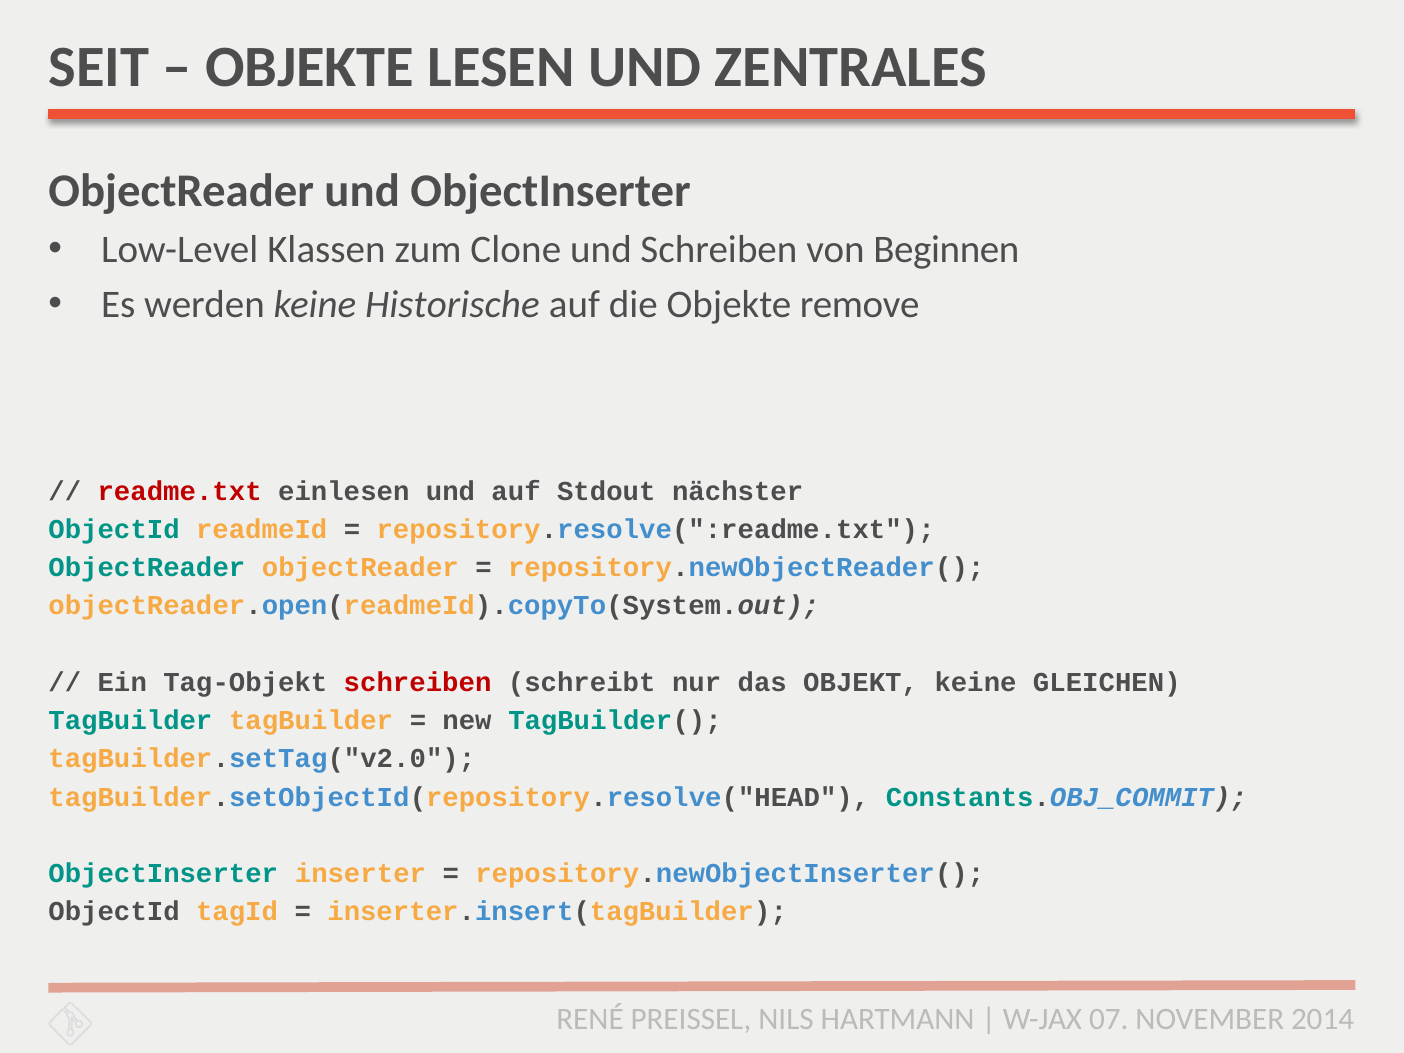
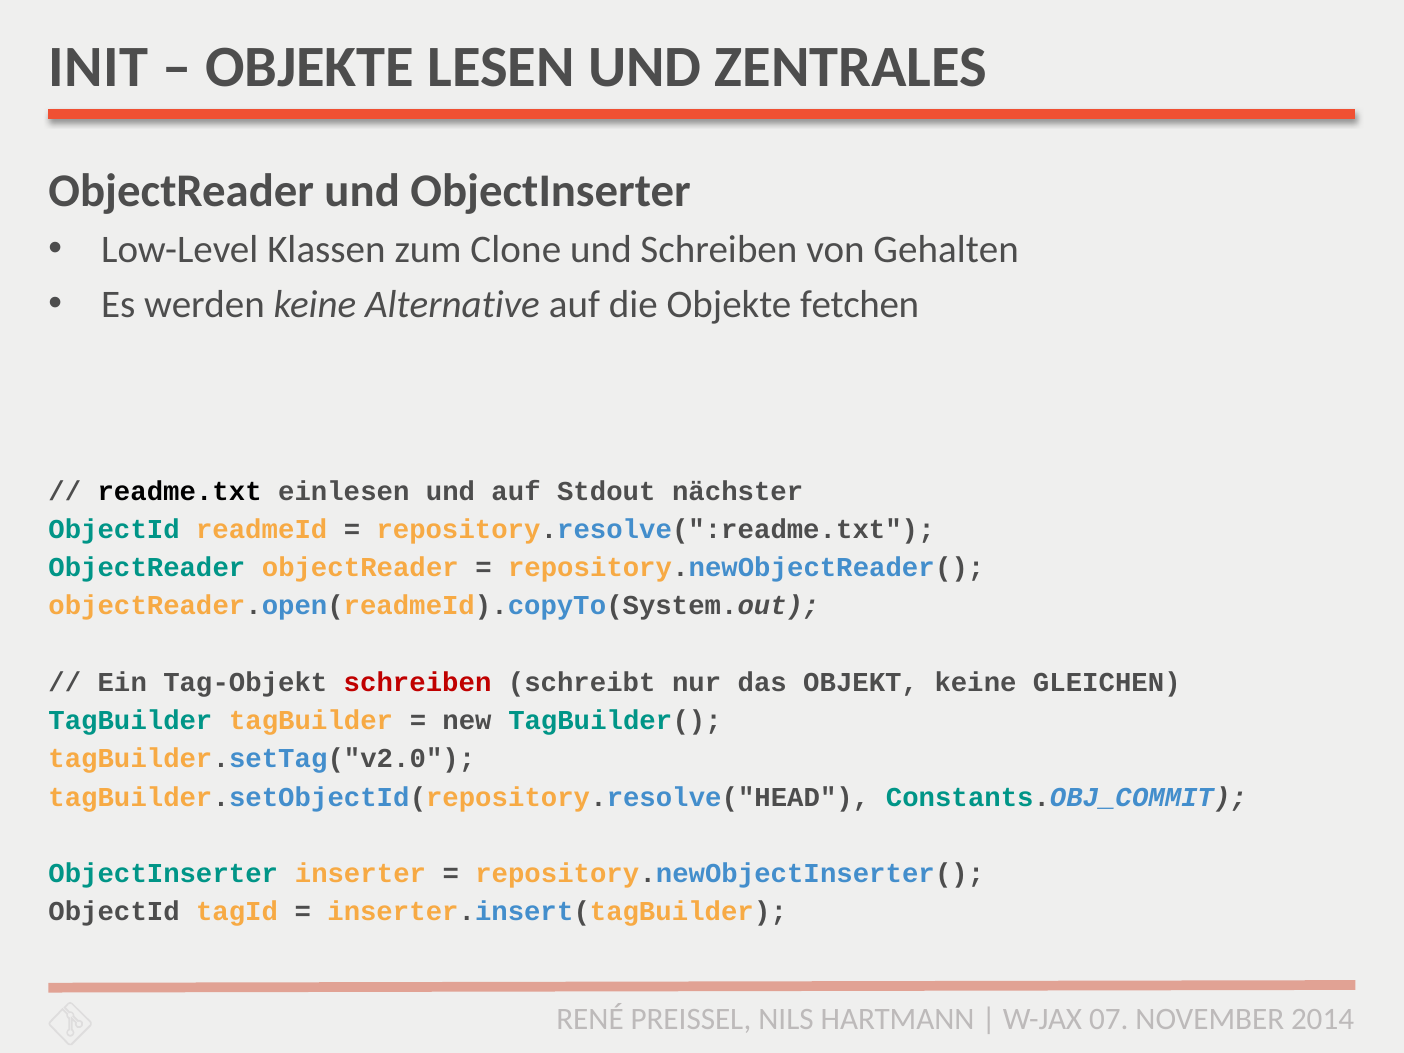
SEIT: SEIT -> INIT
Beginnen: Beginnen -> Gehalten
Historische: Historische -> Alternative
remove: remove -> fetchen
readme.txt colour: red -> black
